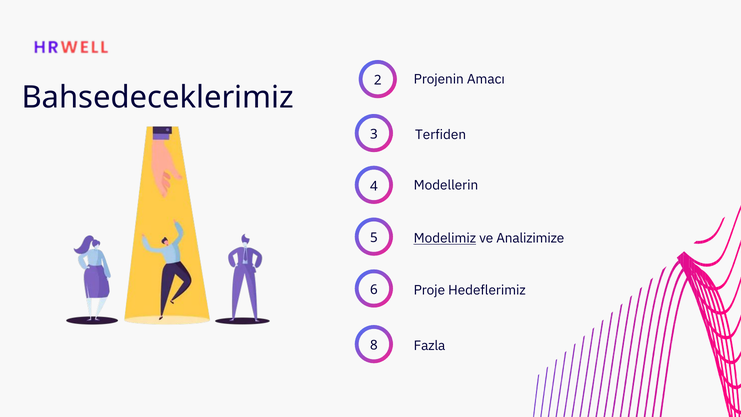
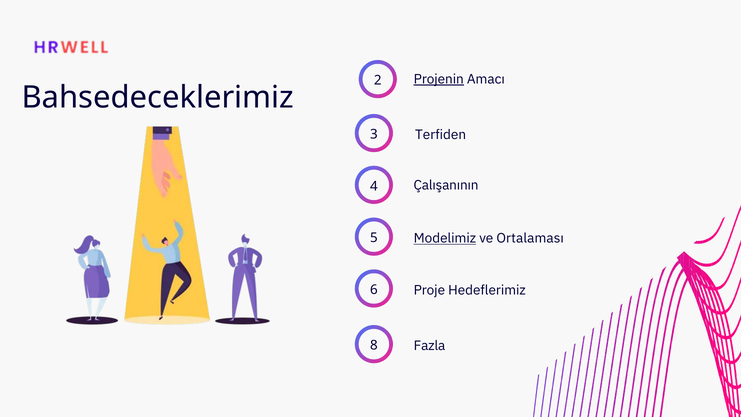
Projenin underline: none -> present
Modellerin: Modellerin -> Çalışanının
Analizimize: Analizimize -> Ortalaması
